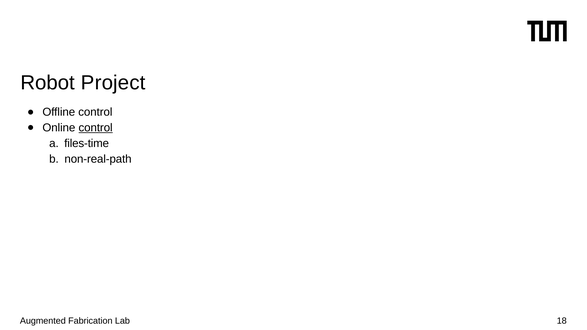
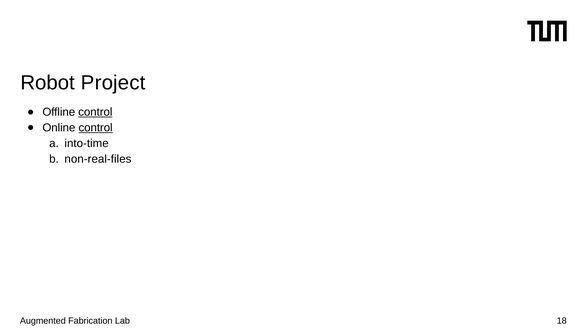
control at (95, 112) underline: none -> present
files-time: files-time -> into-time
non-real-path: non-real-path -> non-real-files
